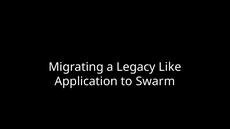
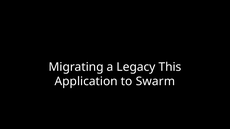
Like: Like -> This
